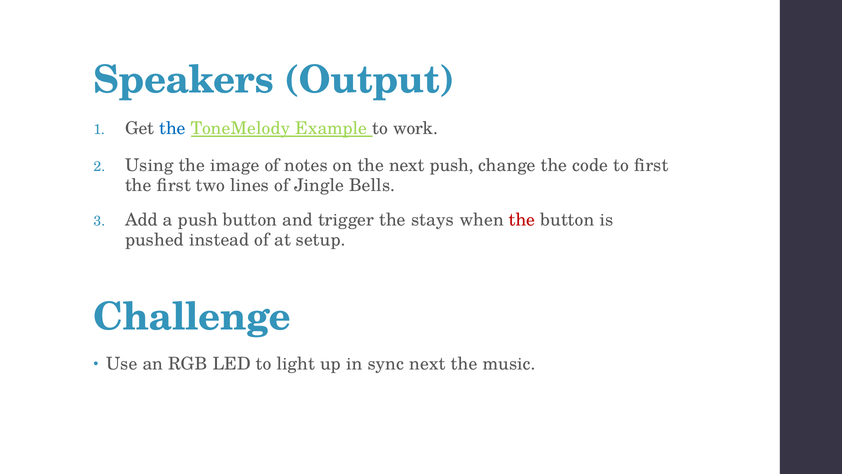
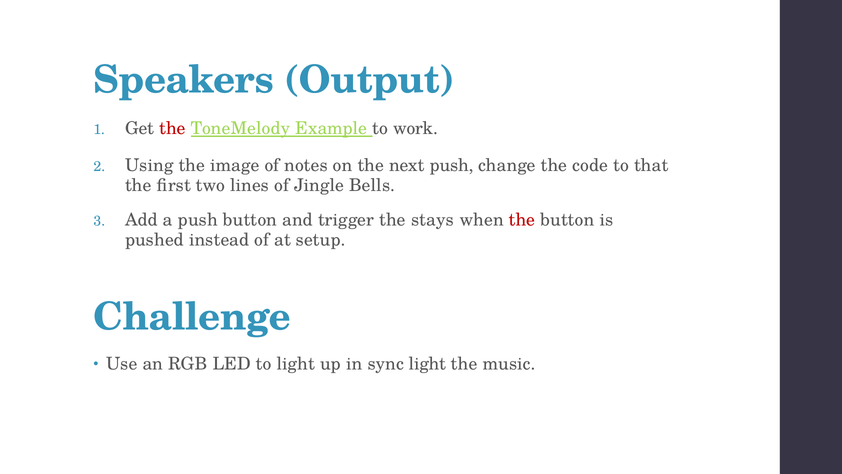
the at (172, 128) colour: blue -> red
to first: first -> that
sync next: next -> light
